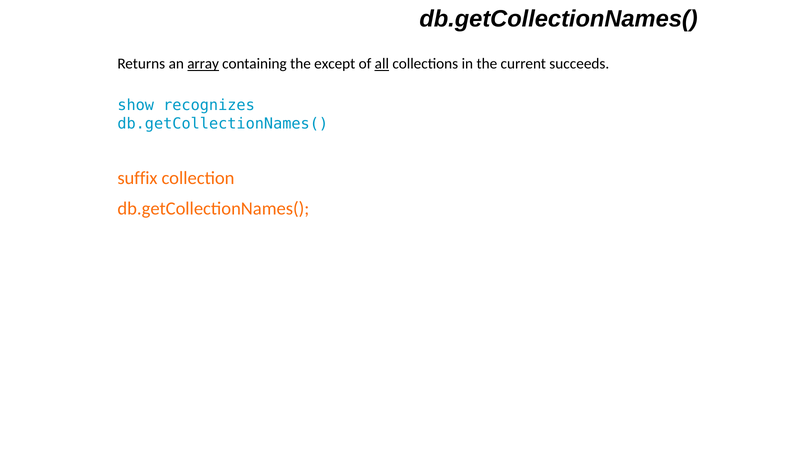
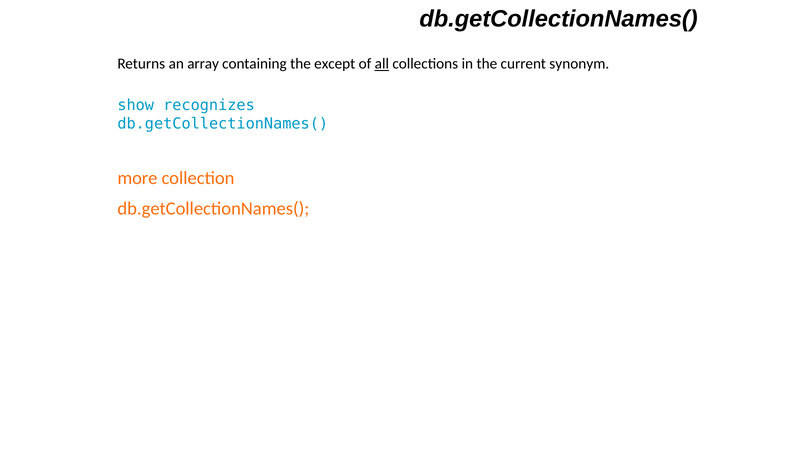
array underline: present -> none
succeeds: succeeds -> synonym
suffix: suffix -> more
